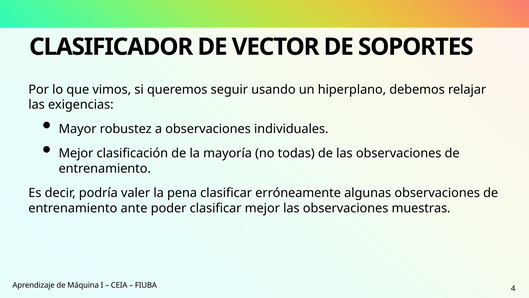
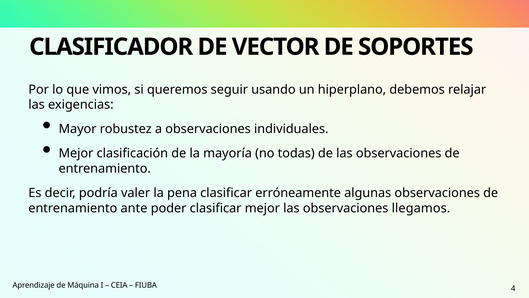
muestras: muestras -> llegamos
